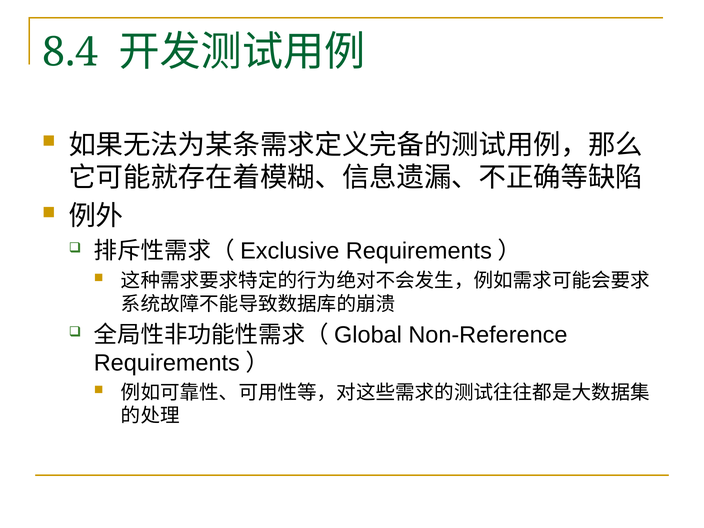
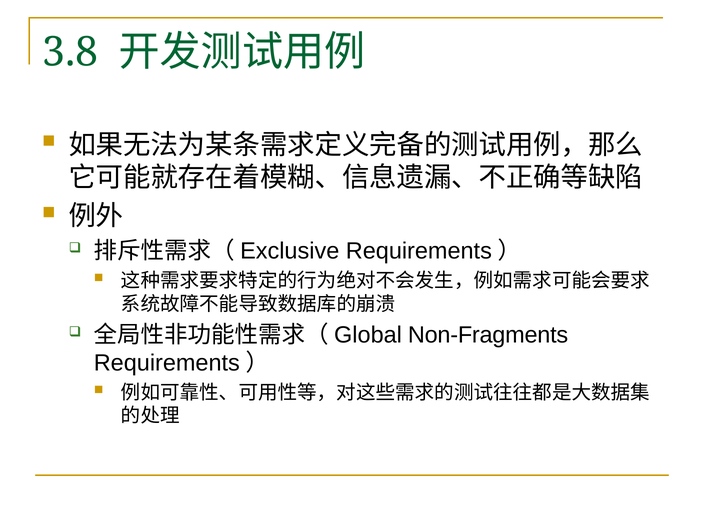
8.4: 8.4 -> 3.8
Non-Reference: Non-Reference -> Non-Fragments
